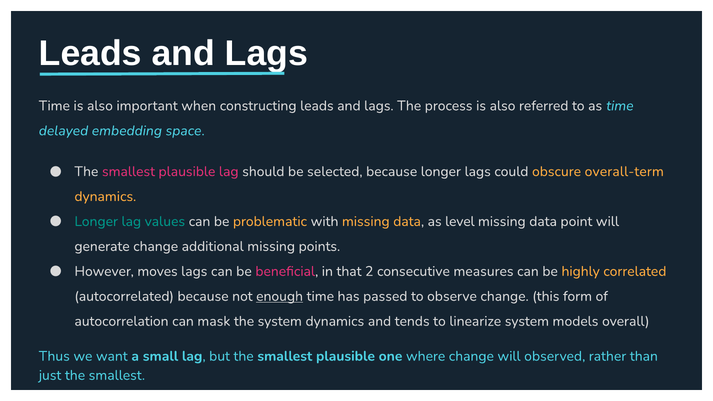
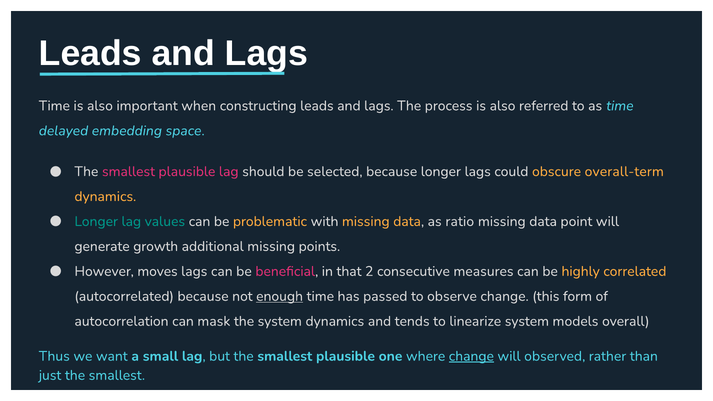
level: level -> ratio
generate change: change -> growth
change at (471, 356) underline: none -> present
